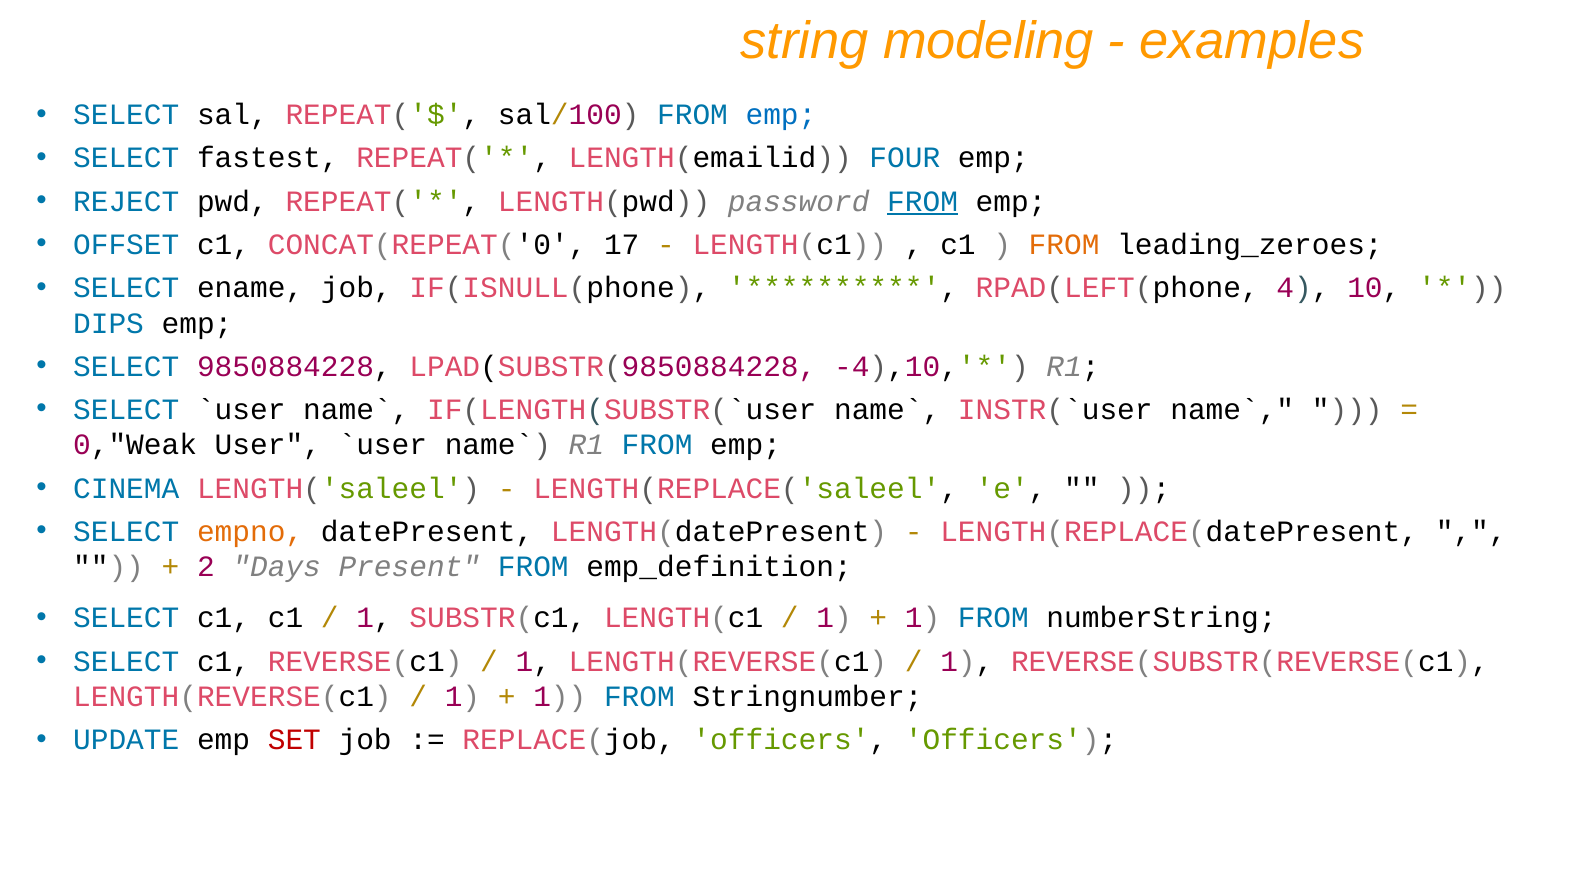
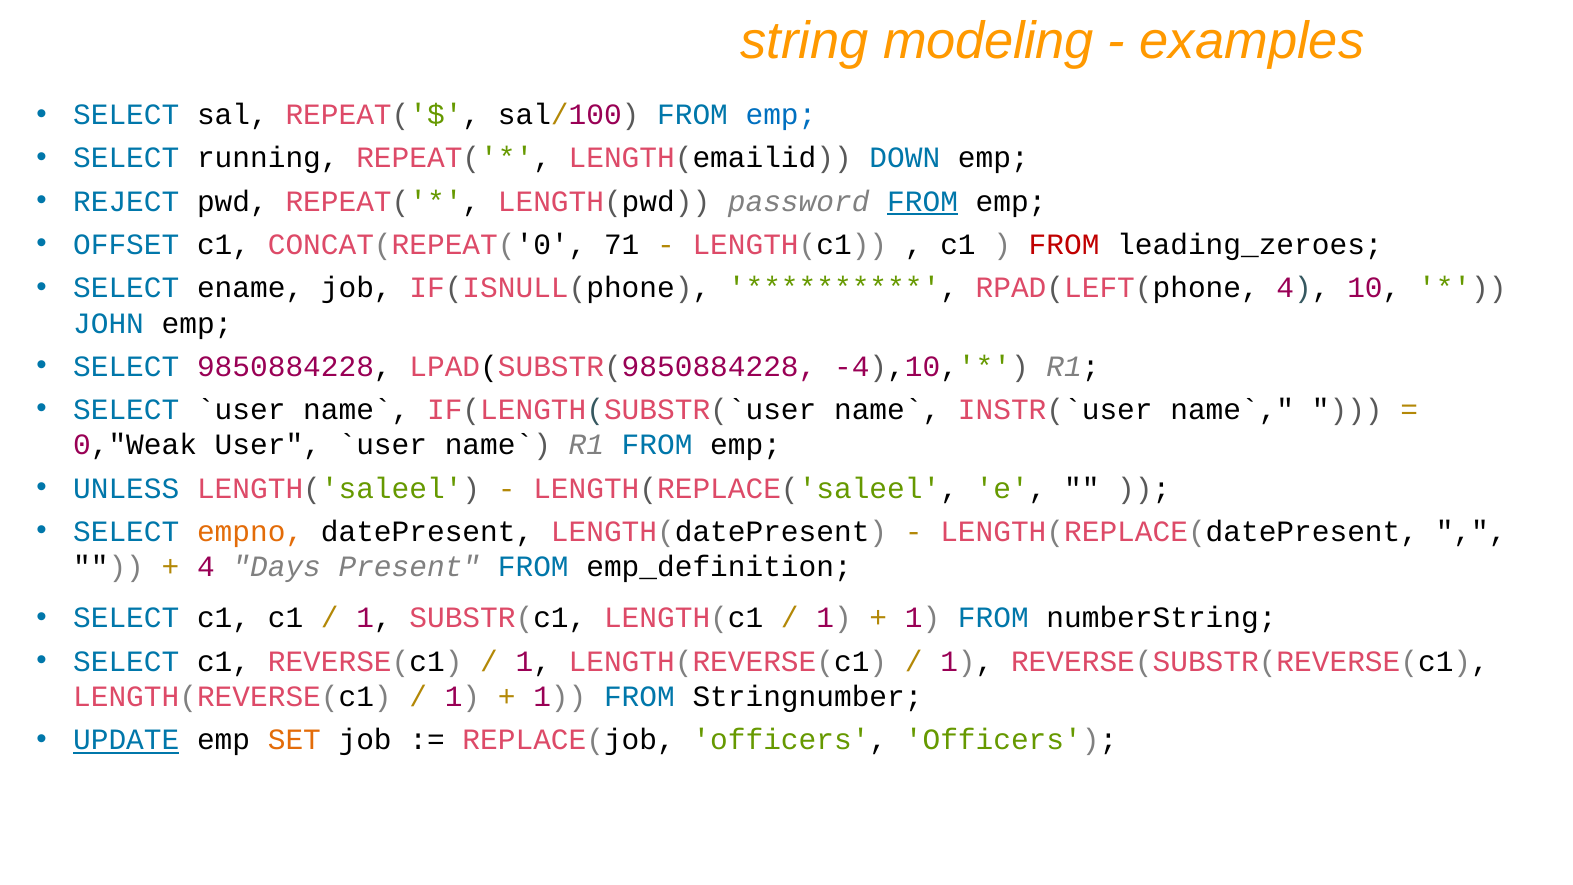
fastest: fastest -> running
FOUR: FOUR -> DOWN
17: 17 -> 71
FROM at (1064, 245) colour: orange -> red
DIPS: DIPS -> JOHN
CINEMA: CINEMA -> UNLESS
2 at (206, 567): 2 -> 4
UPDATE underline: none -> present
SET colour: red -> orange
